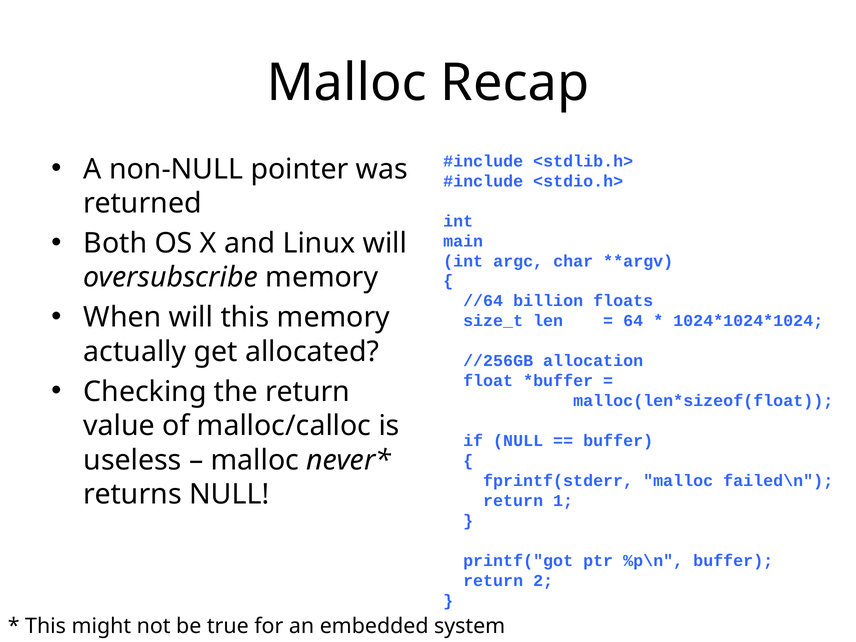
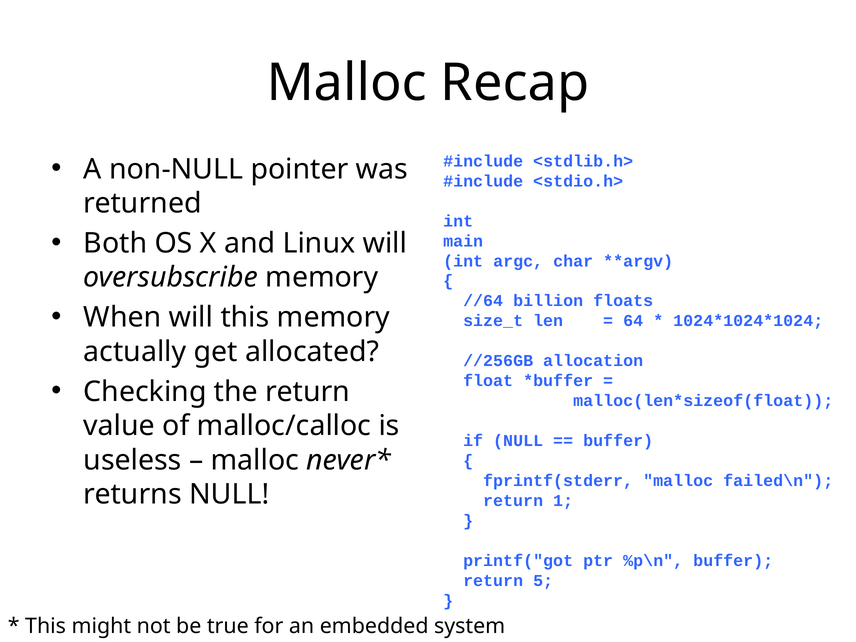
2: 2 -> 5
